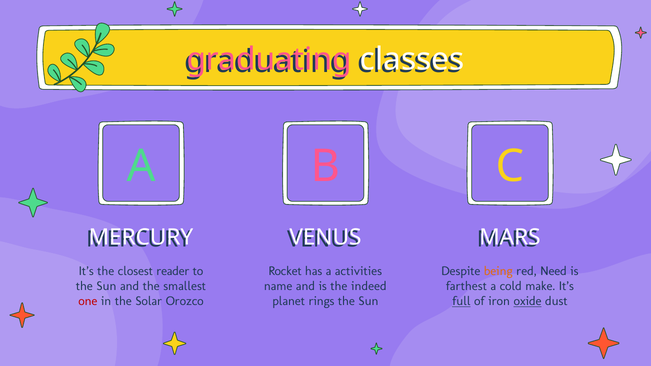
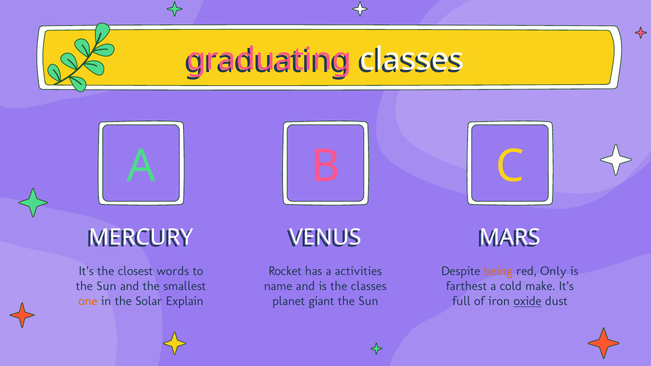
reader: reader -> words
Need: Need -> Only
the indeed: indeed -> classes
one colour: red -> orange
Orozco: Orozco -> Explain
rings: rings -> giant
full underline: present -> none
